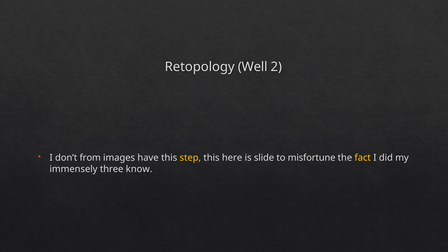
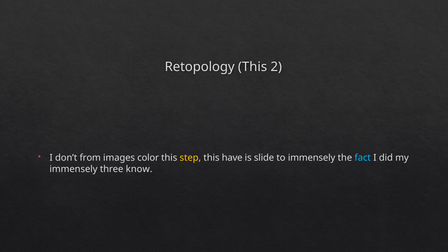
Retopology Well: Well -> This
have: have -> color
here: here -> have
to misfortune: misfortune -> immensely
fact colour: yellow -> light blue
